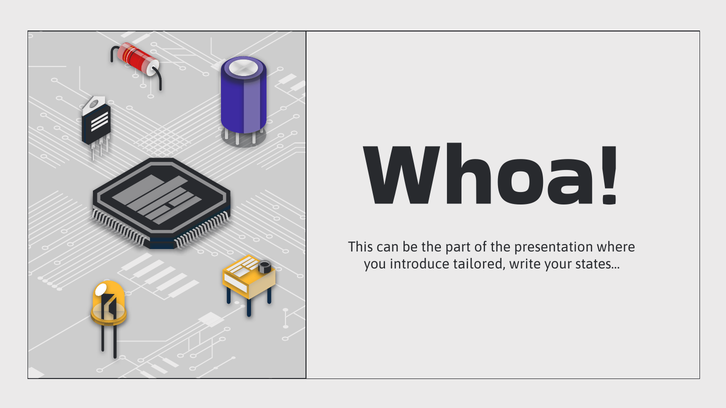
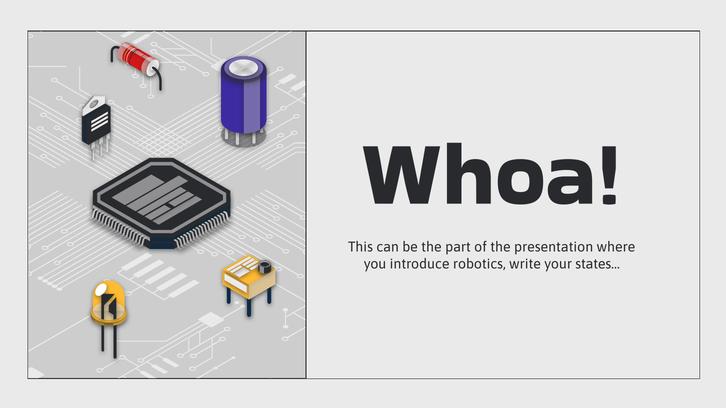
tailored: tailored -> robotics
